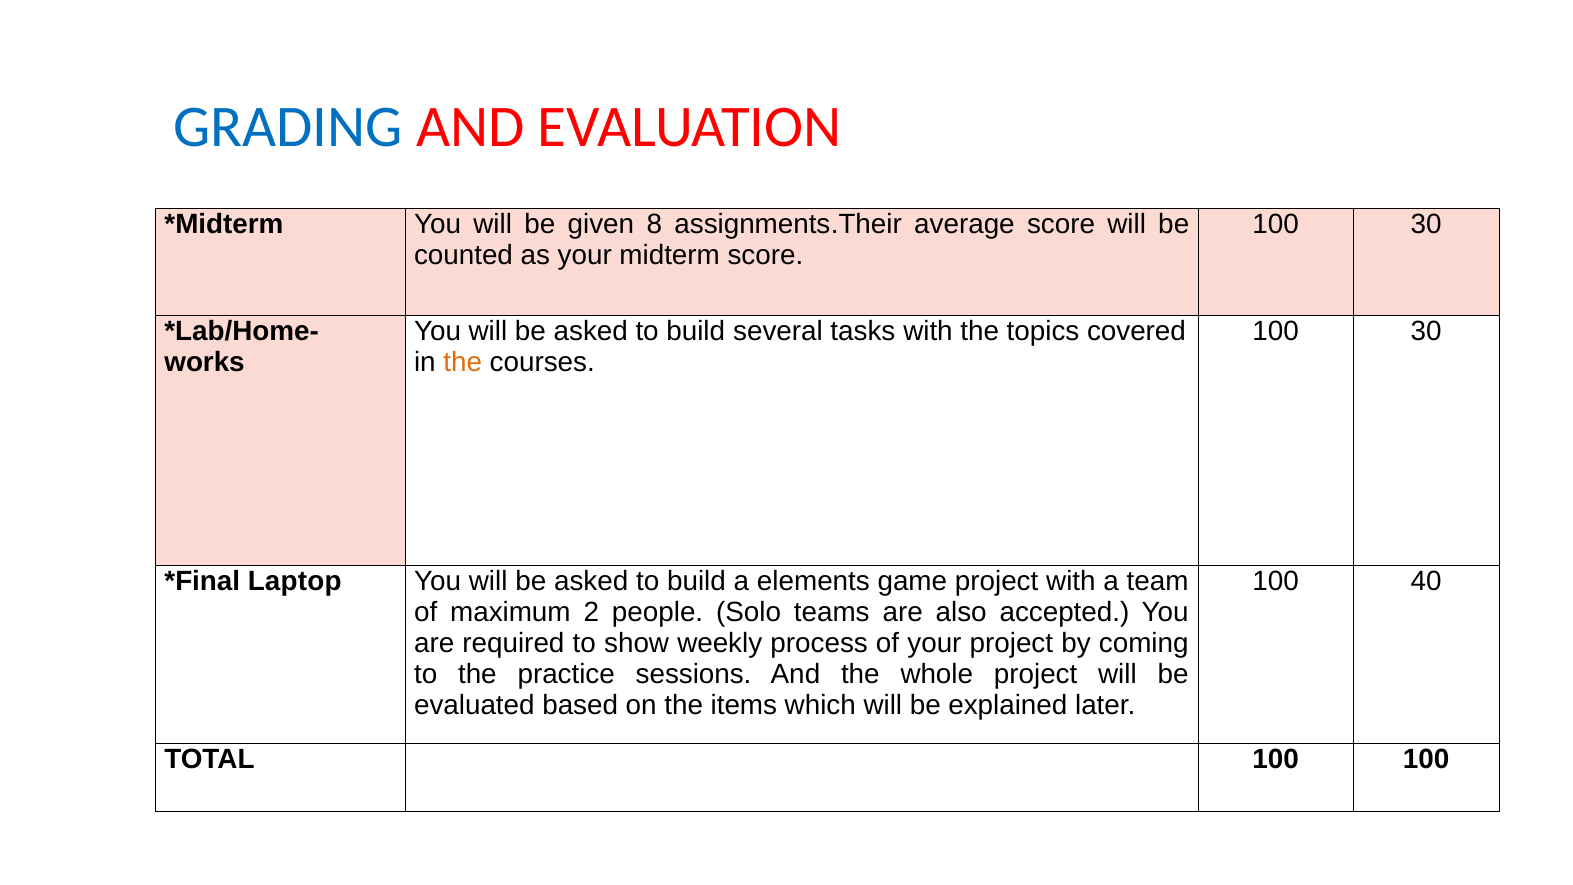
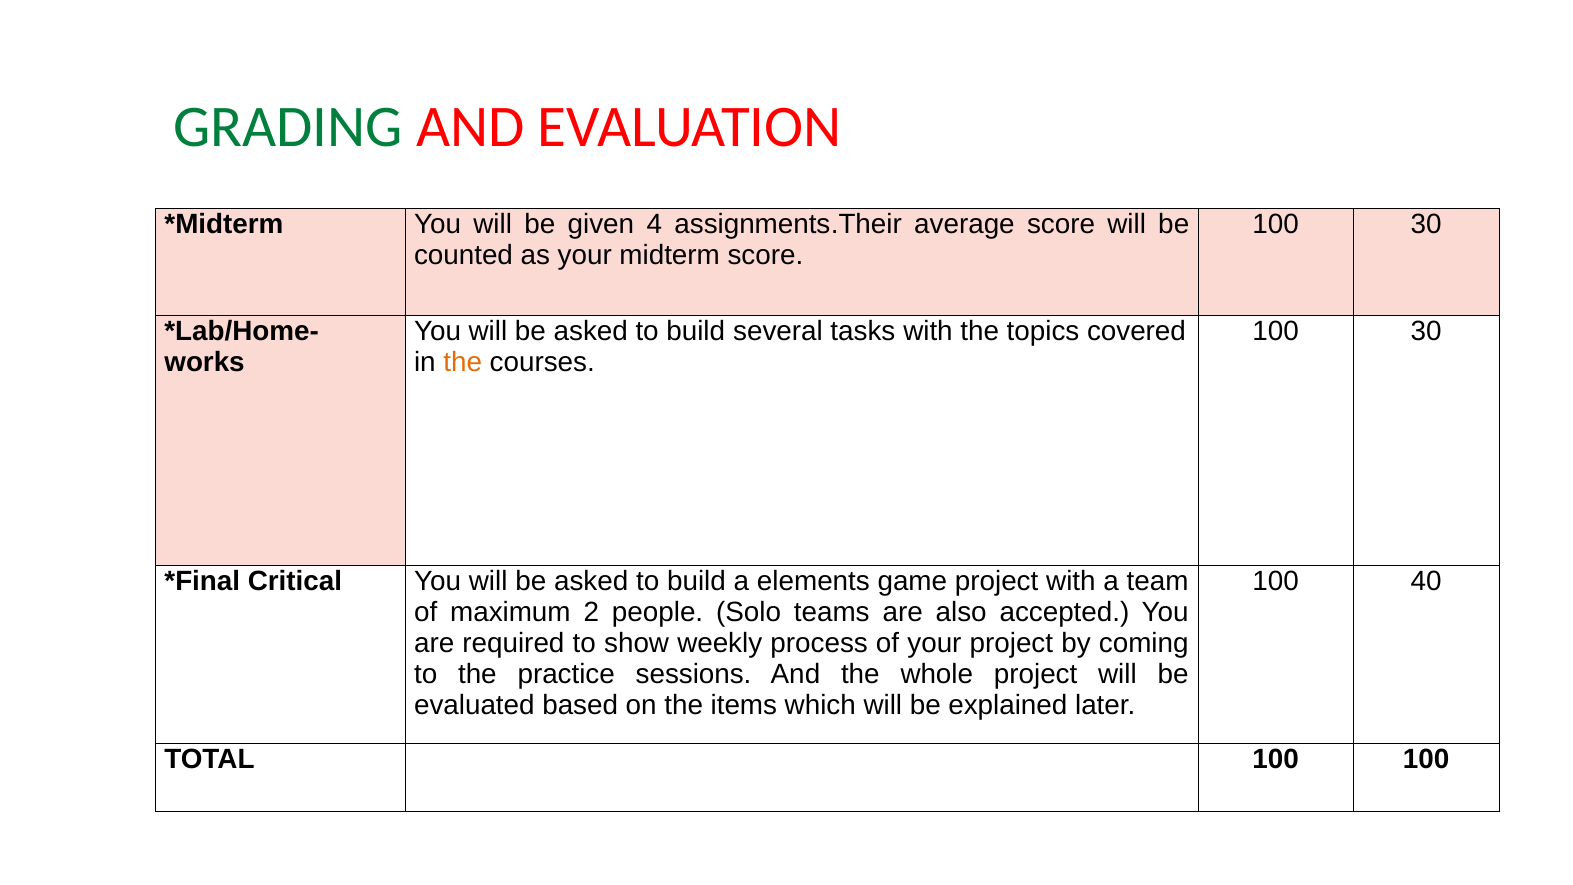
GRADING colour: blue -> green
8: 8 -> 4
Laptop: Laptop -> Critical
